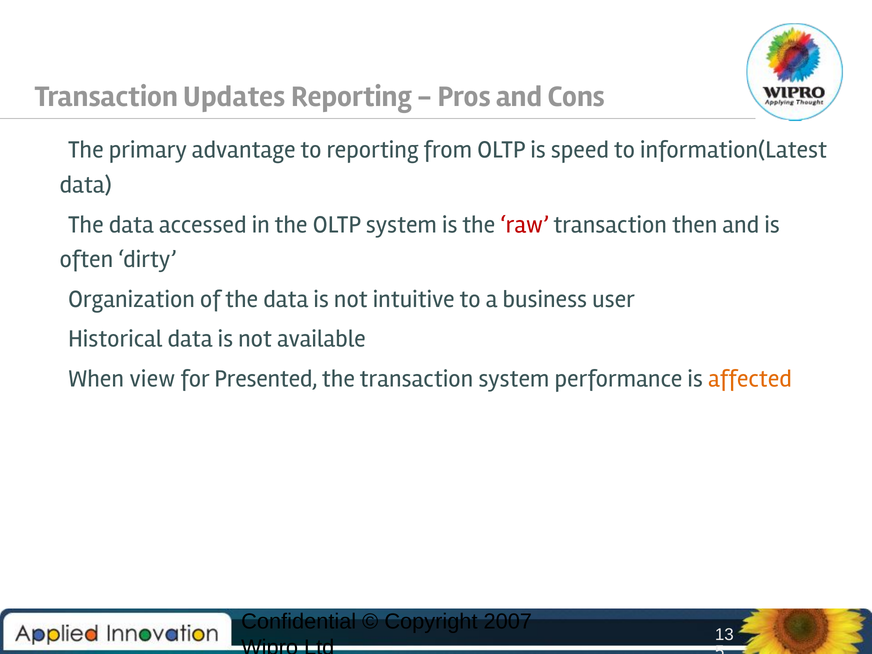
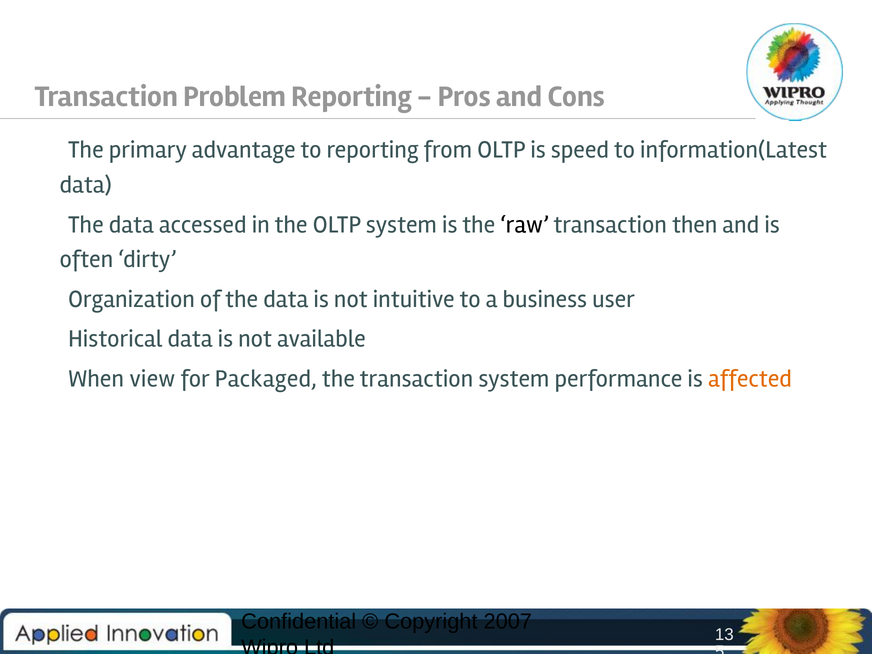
Updates: Updates -> Problem
raw colour: red -> black
Presented: Presented -> Packaged
